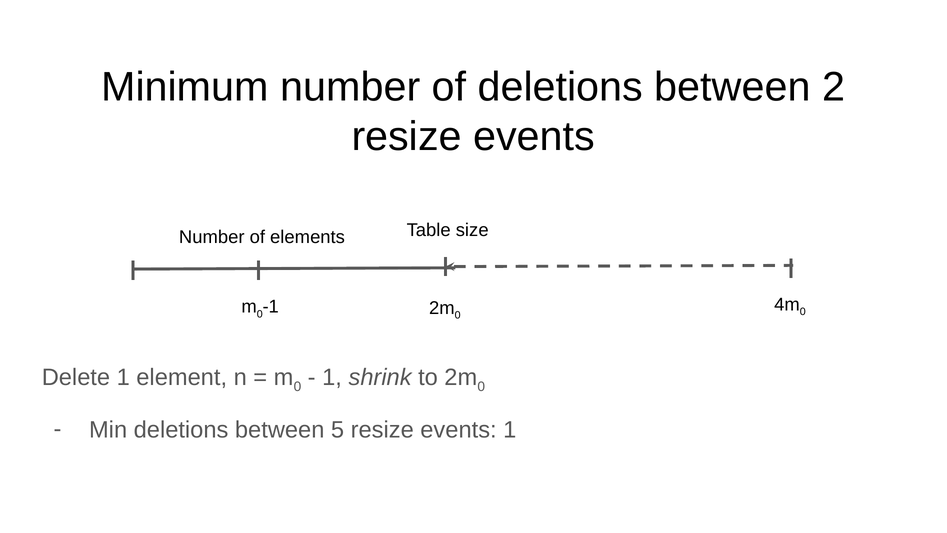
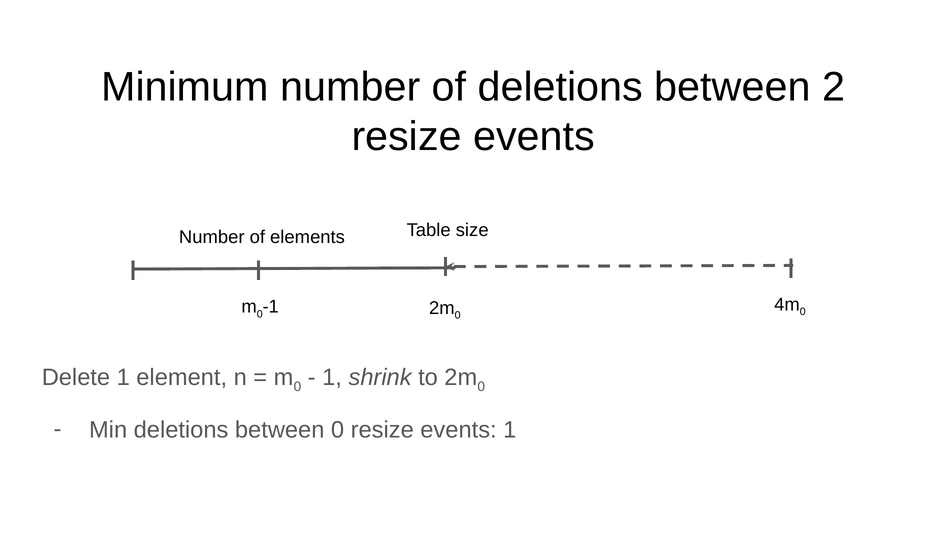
between 5: 5 -> 0
